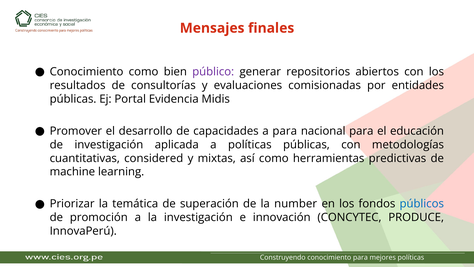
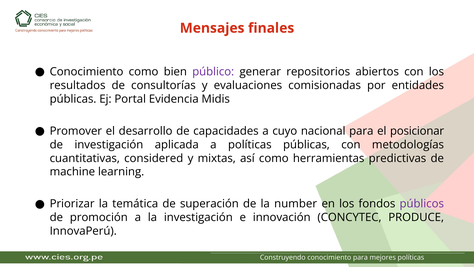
a para: para -> cuyo
educación: educación -> posicionar
públicos colour: blue -> purple
